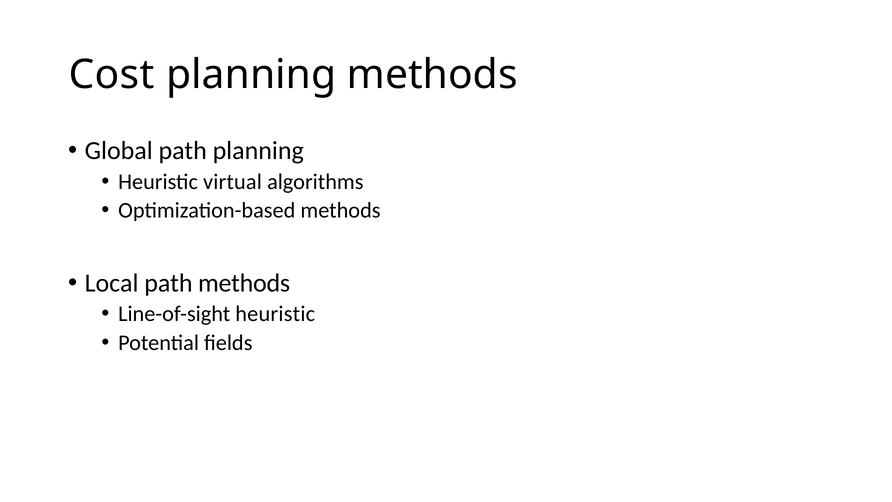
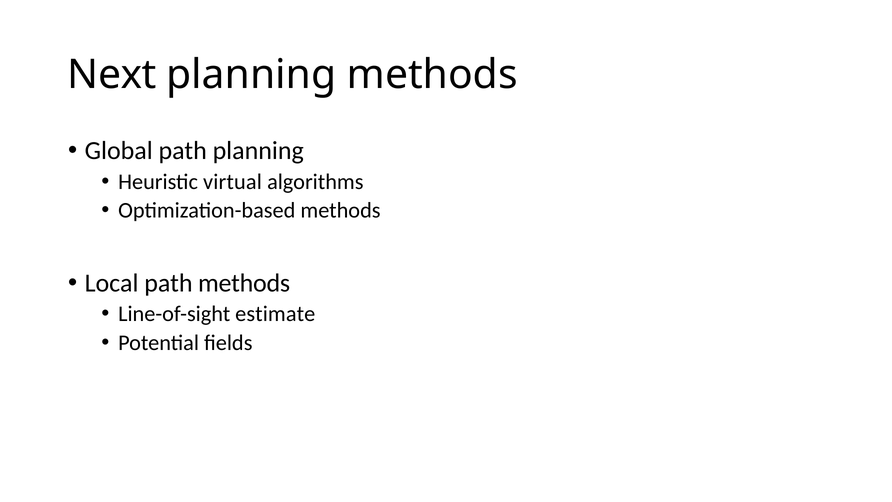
Cost: Cost -> Next
Line-of-sight heuristic: heuristic -> estimate
